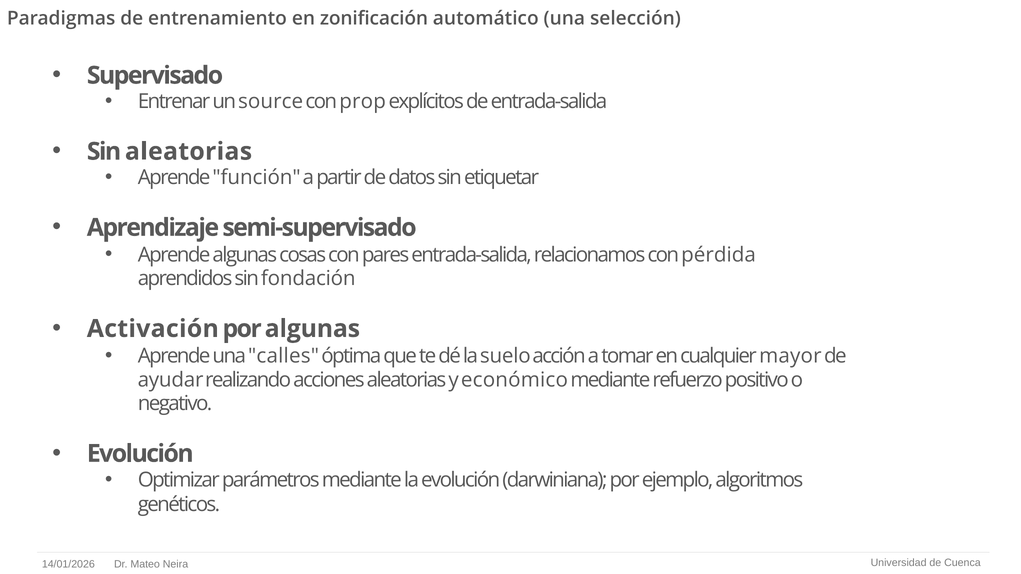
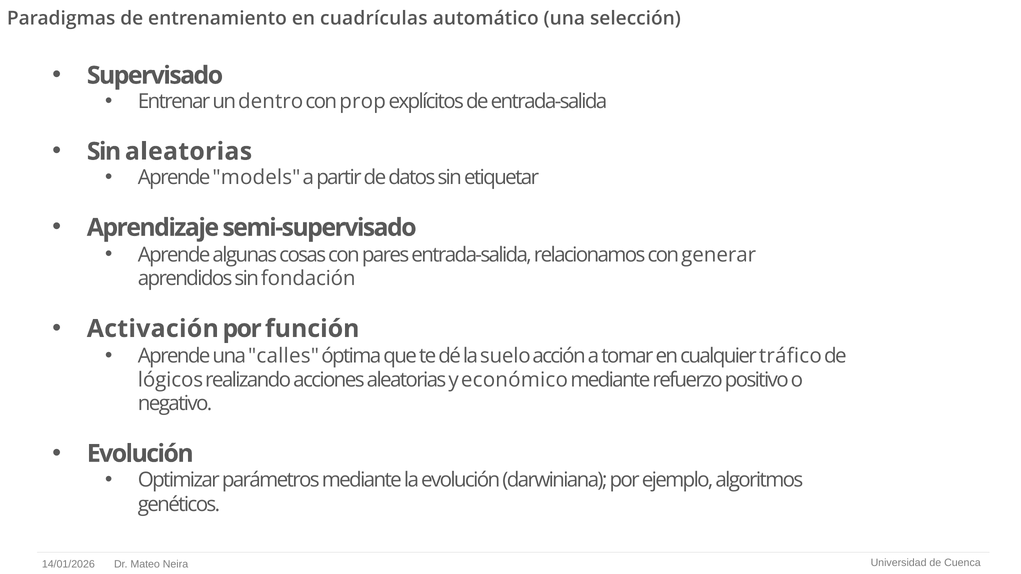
zonificación: zonificación -> cuadrículas
source: source -> dentro
función: función -> models
pérdida: pérdida -> generar
por algunas: algunas -> función
mayor: mayor -> tráfico
ayudar: ayudar -> lógicos
